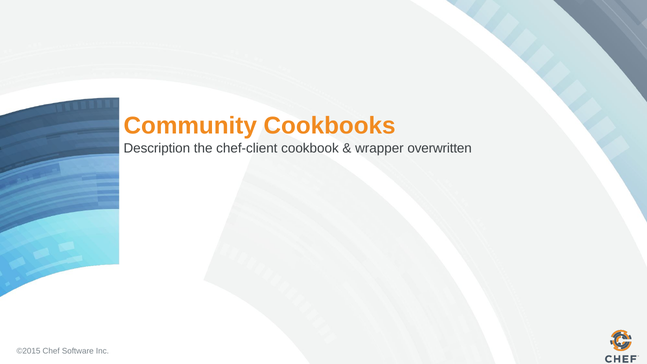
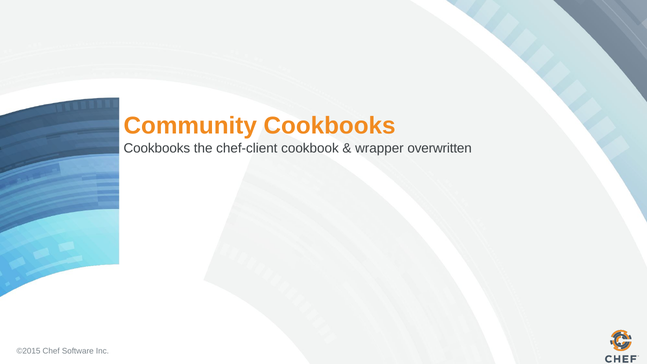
Description at (157, 148): Description -> Cookbooks
